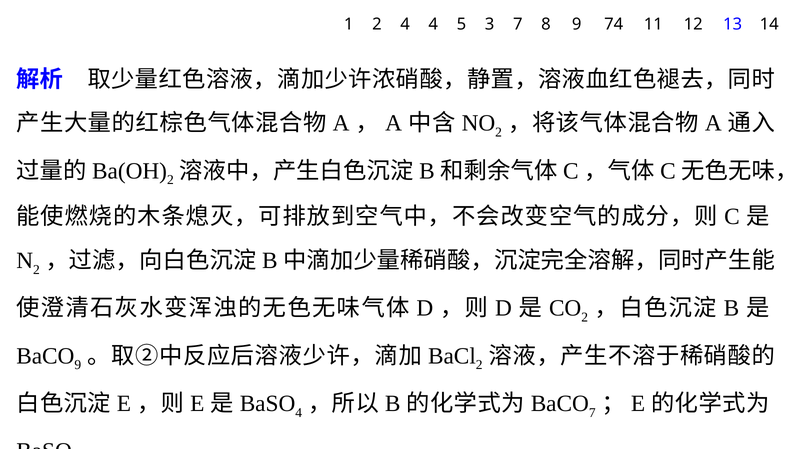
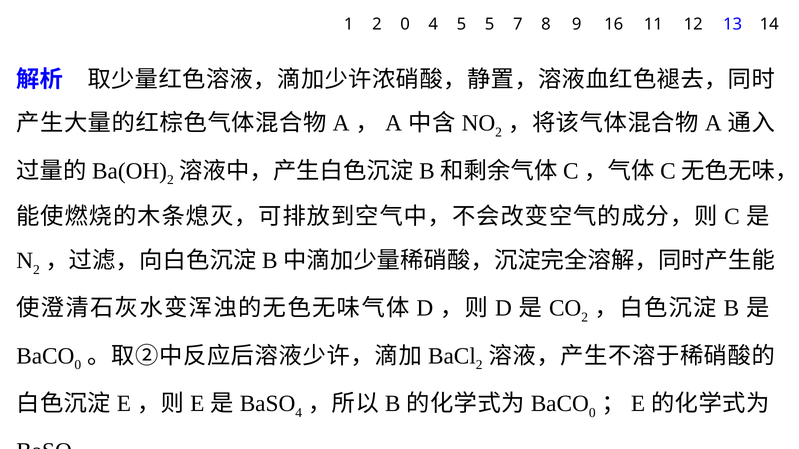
2 4: 4 -> 0
5 3: 3 -> 5
74: 74 -> 16
9 at (78, 365): 9 -> 0
7 at (592, 413): 7 -> 0
